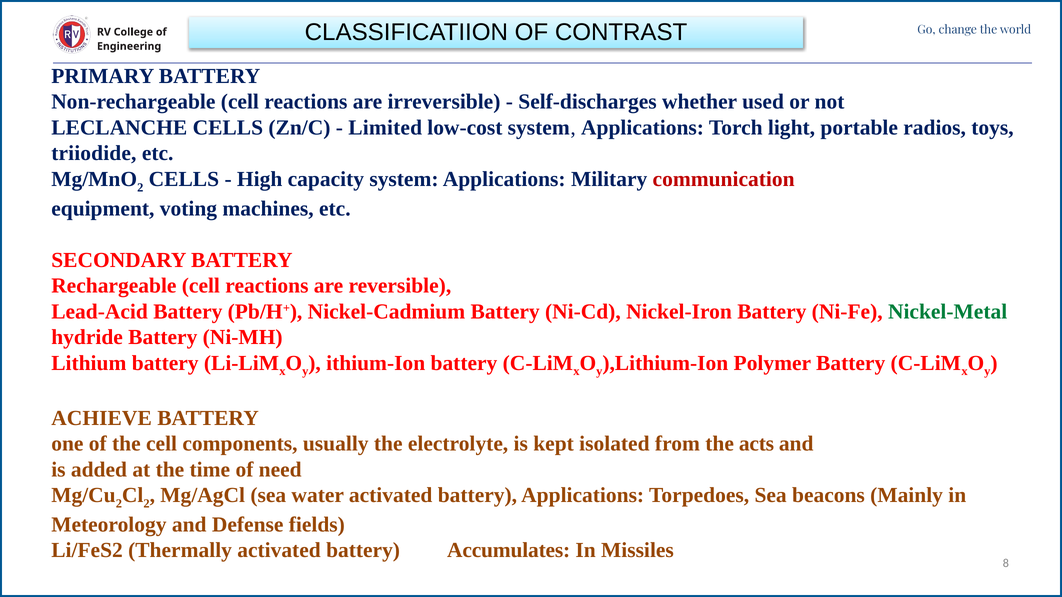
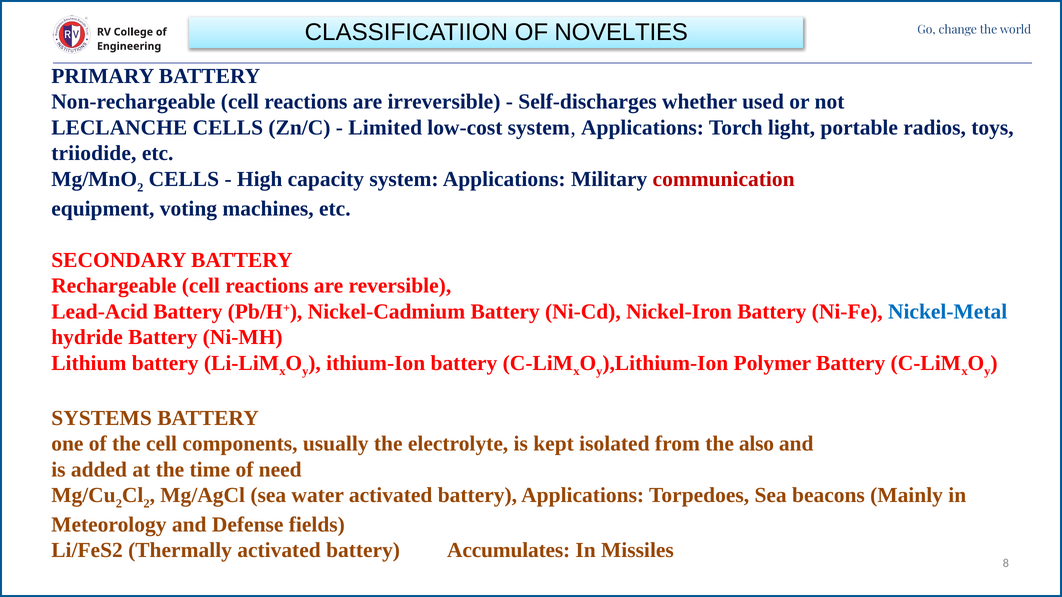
CONTRAST: CONTRAST -> NOVELTIES
Nickel-Metal colour: green -> blue
ACHIEVE: ACHIEVE -> SYSTEMS
acts: acts -> also
